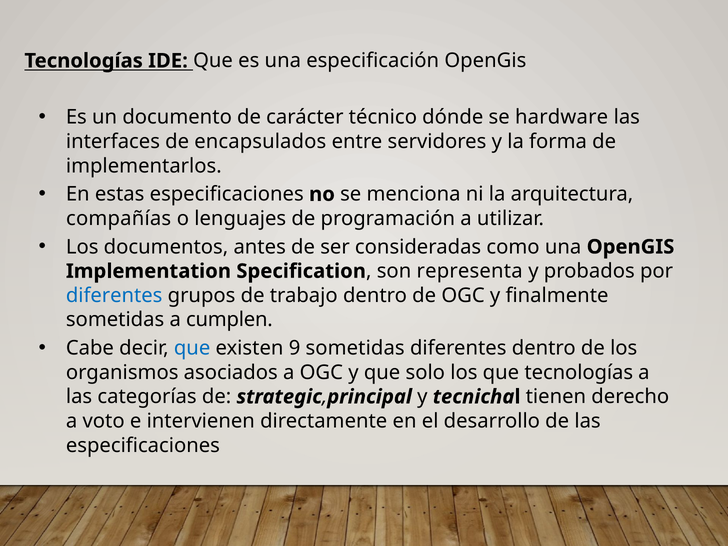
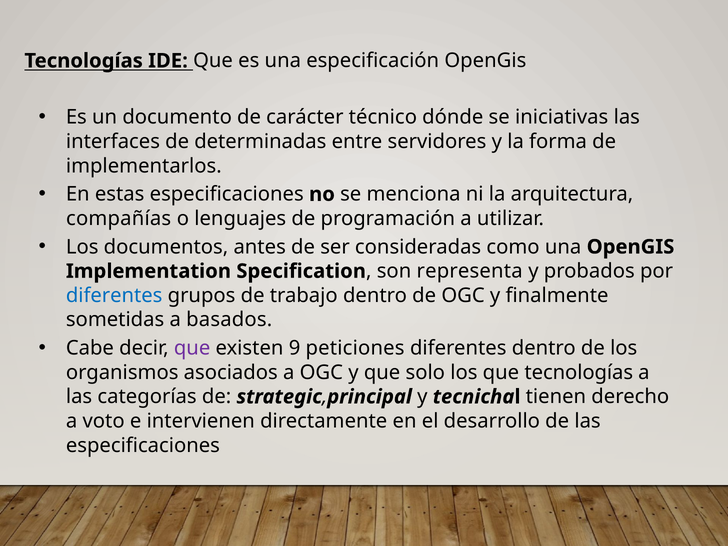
hardware: hardware -> iniciativas
encapsulados: encapsulados -> determinadas
cumplen: cumplen -> basados
que at (192, 348) colour: blue -> purple
9 sometidas: sometidas -> peticiones
